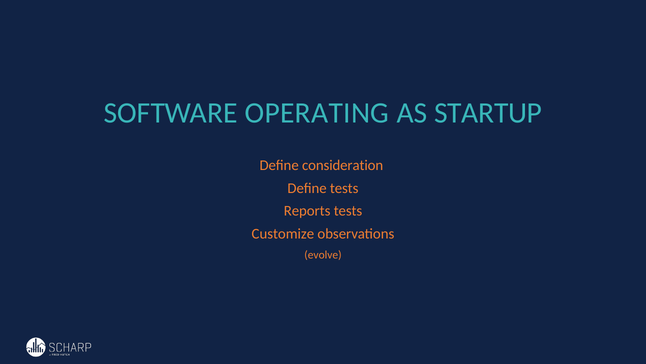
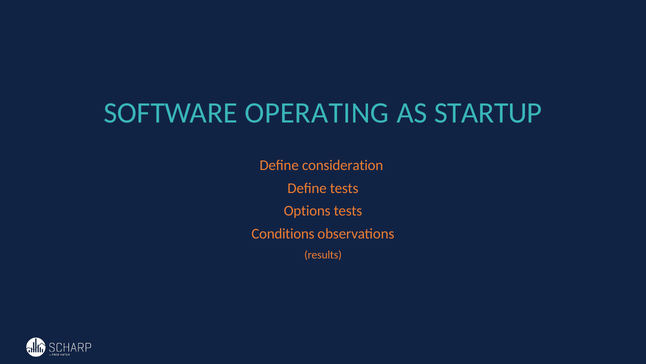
Reports: Reports -> Options
Customize: Customize -> Conditions
evolve: evolve -> results
